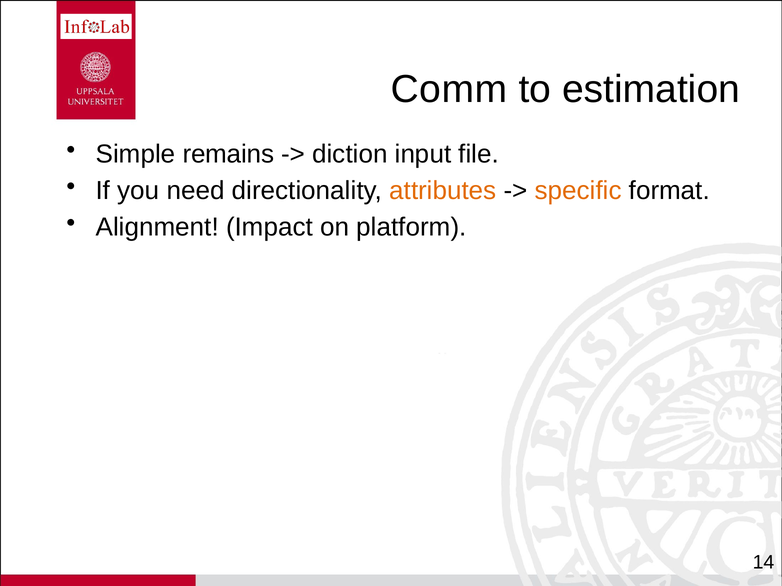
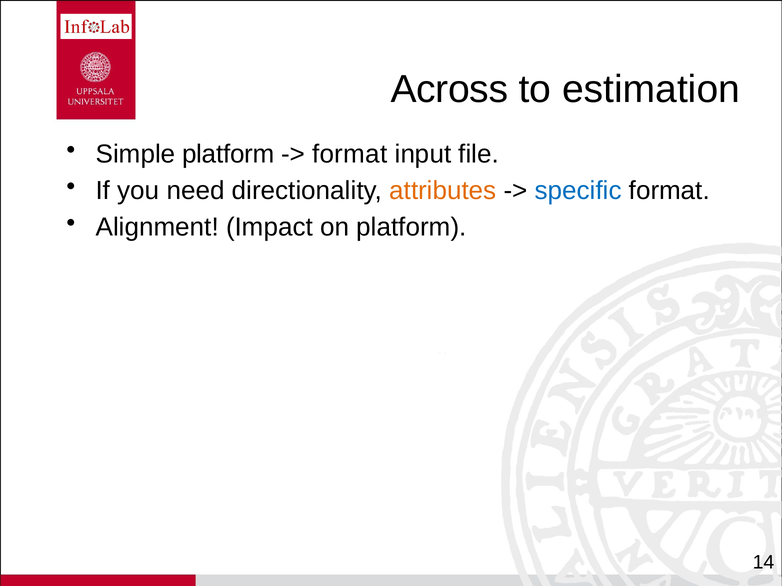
Comm: Comm -> Across
Simple remains: remains -> platform
diction at (350, 155): diction -> format
specific colour: orange -> blue
